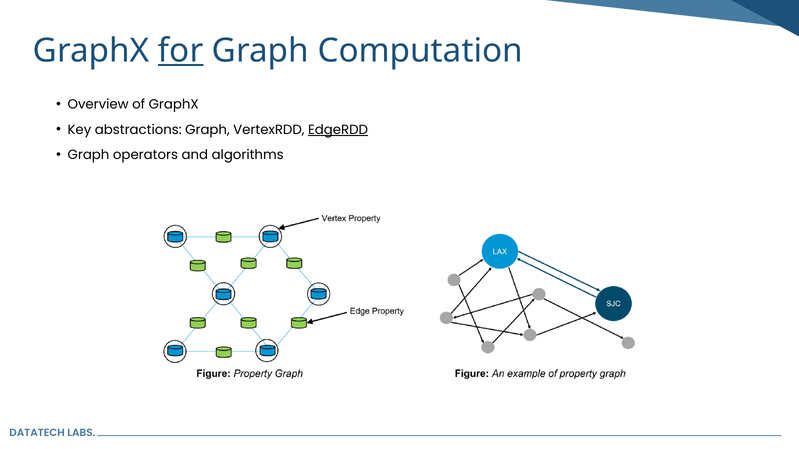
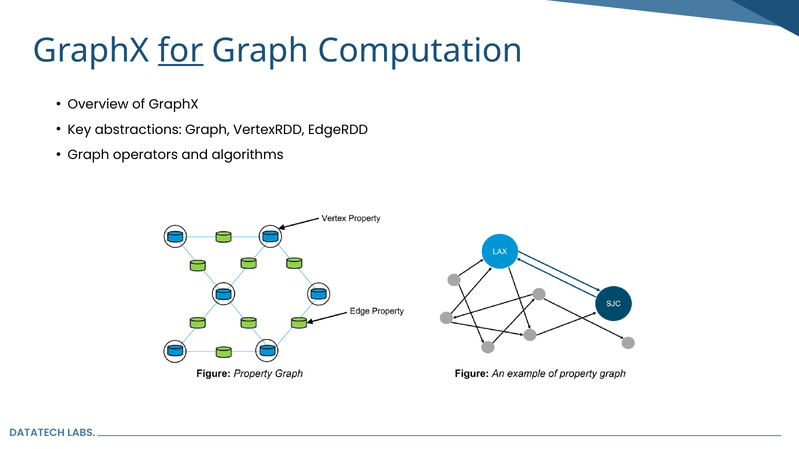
EdgeRDD underline: present -> none
